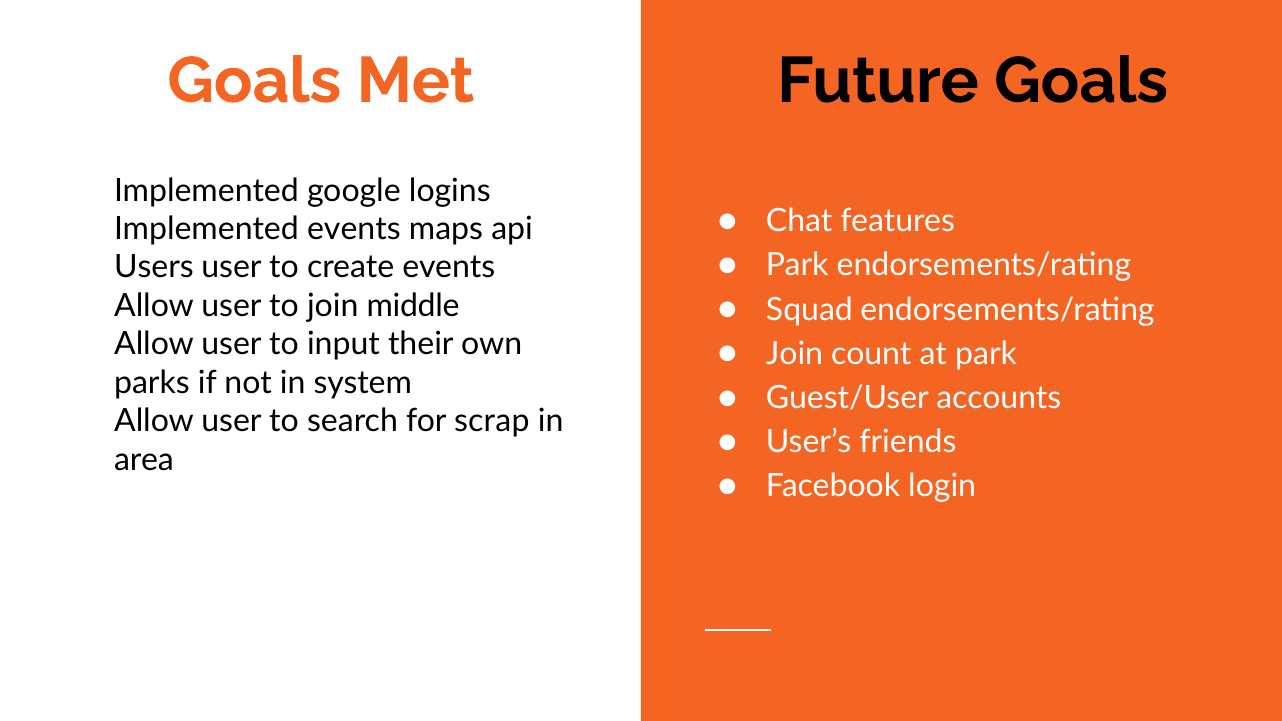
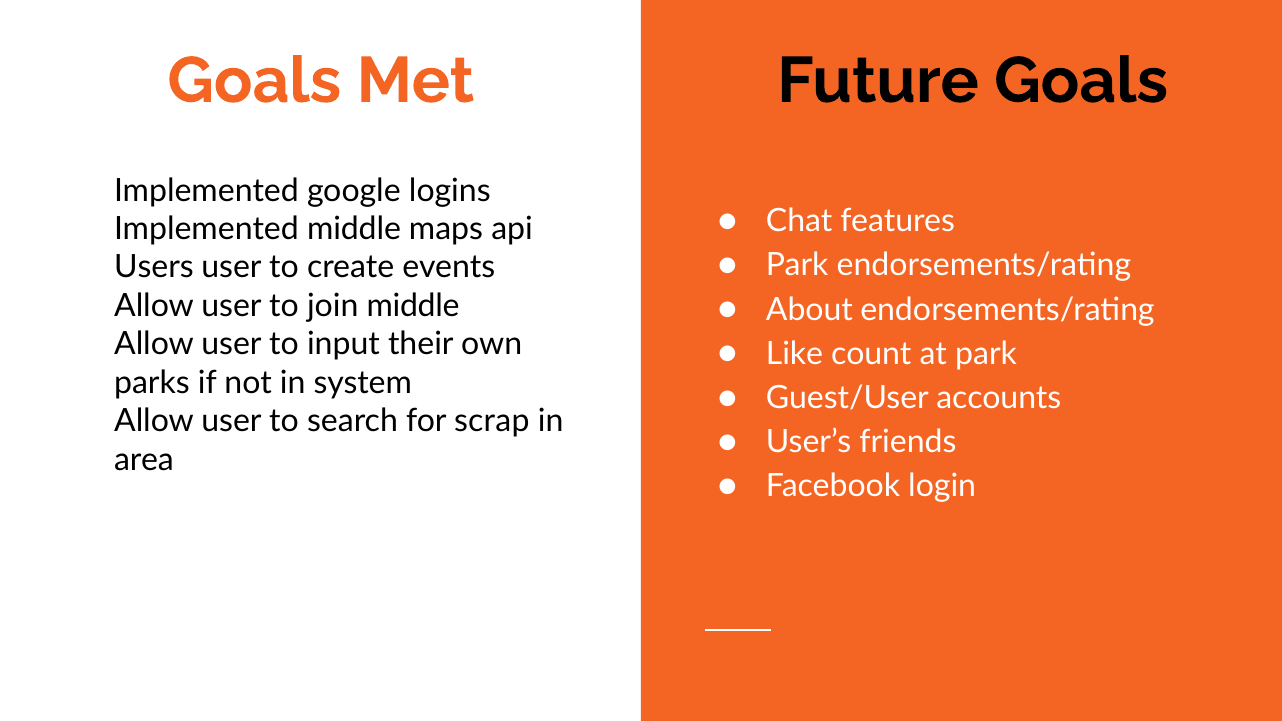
Implemented events: events -> middle
Squad: Squad -> About
Join at (795, 354): Join -> Like
